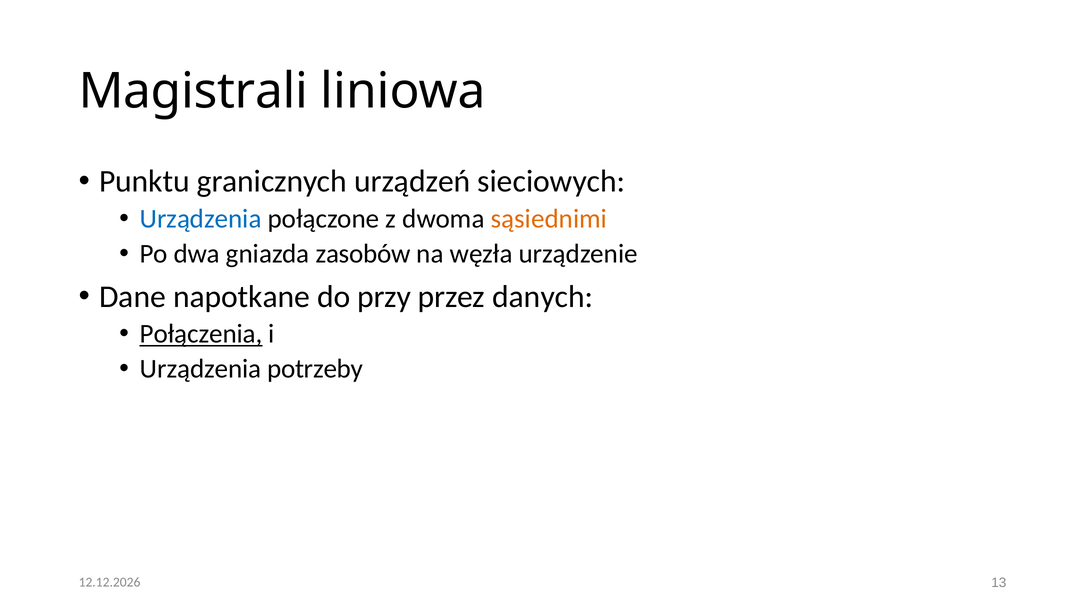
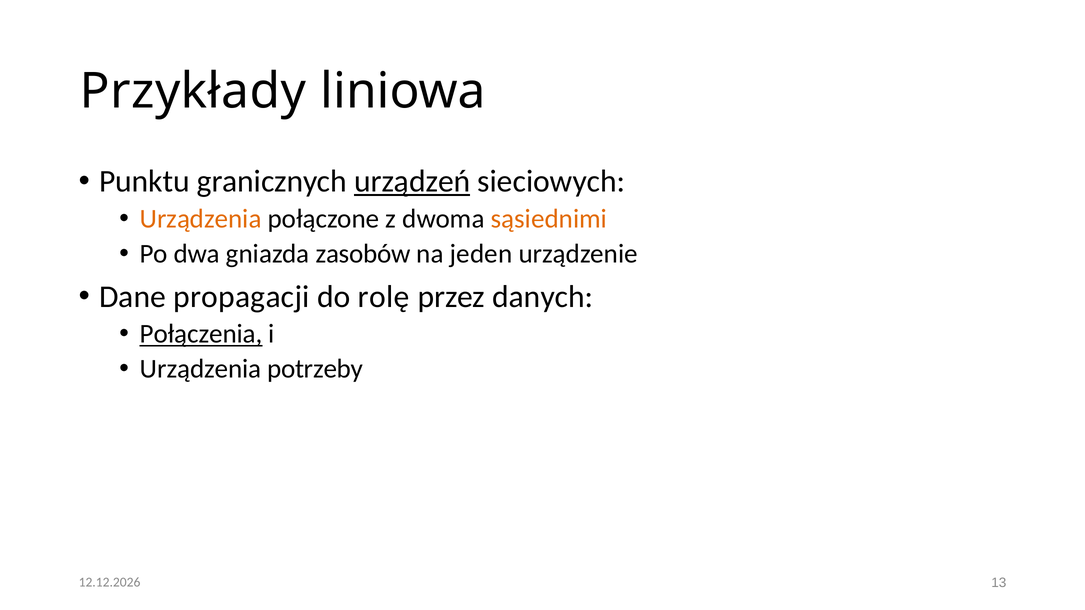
Magistrali: Magistrali -> Przykłady
urządzeń underline: none -> present
Urządzenia at (201, 219) colour: blue -> orange
węzła: węzła -> jeden
napotkane: napotkane -> propagacji
przy: przy -> rolę
